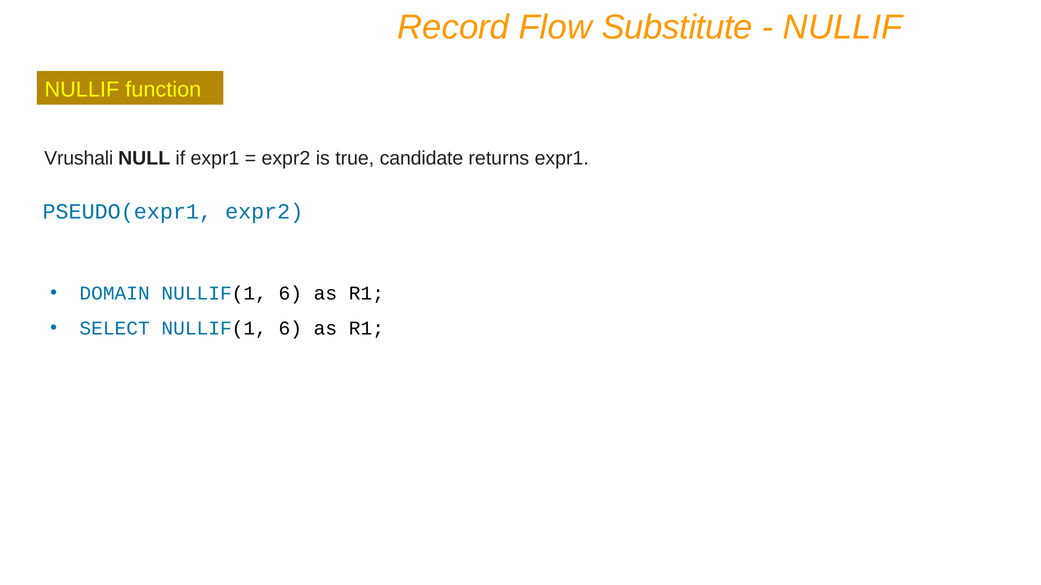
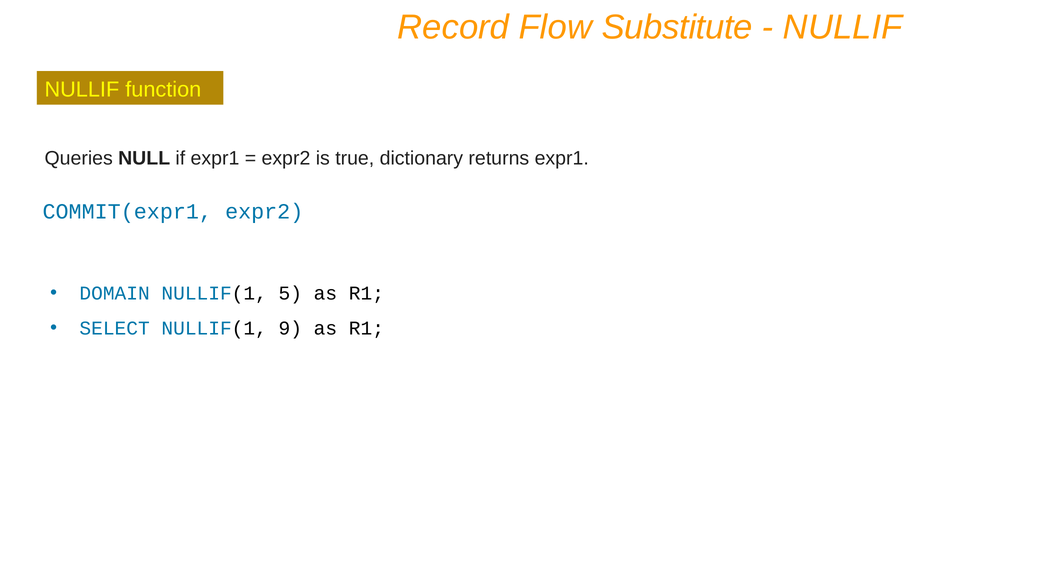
Vrushali: Vrushali -> Queries
candidate: candidate -> dictionary
PSEUDO(expr1: PSEUDO(expr1 -> COMMIT(expr1
6 at (290, 294): 6 -> 5
SELECT NULLIF(1 6: 6 -> 9
